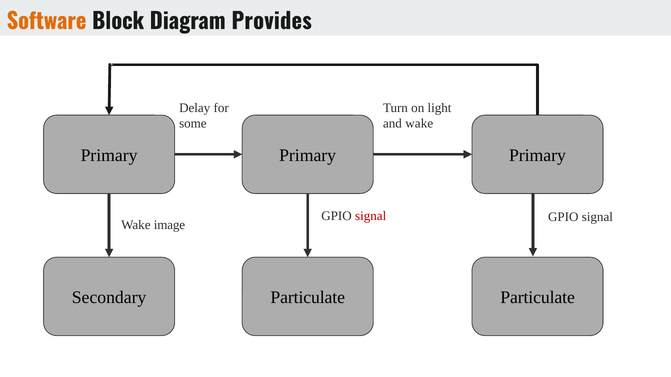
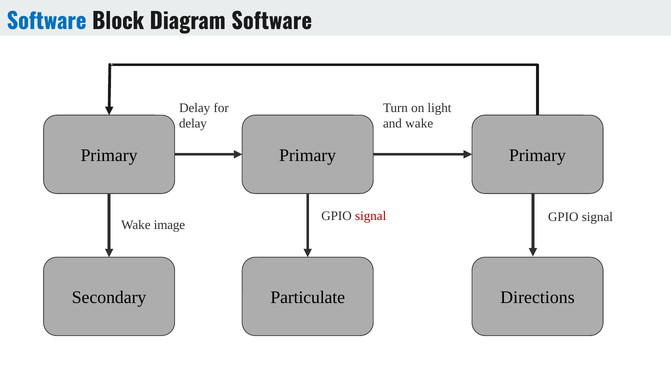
Software at (47, 22) colour: orange -> blue
Diagram Provides: Provides -> Software
some at (193, 124): some -> delay
Particulate at (538, 298): Particulate -> Directions
